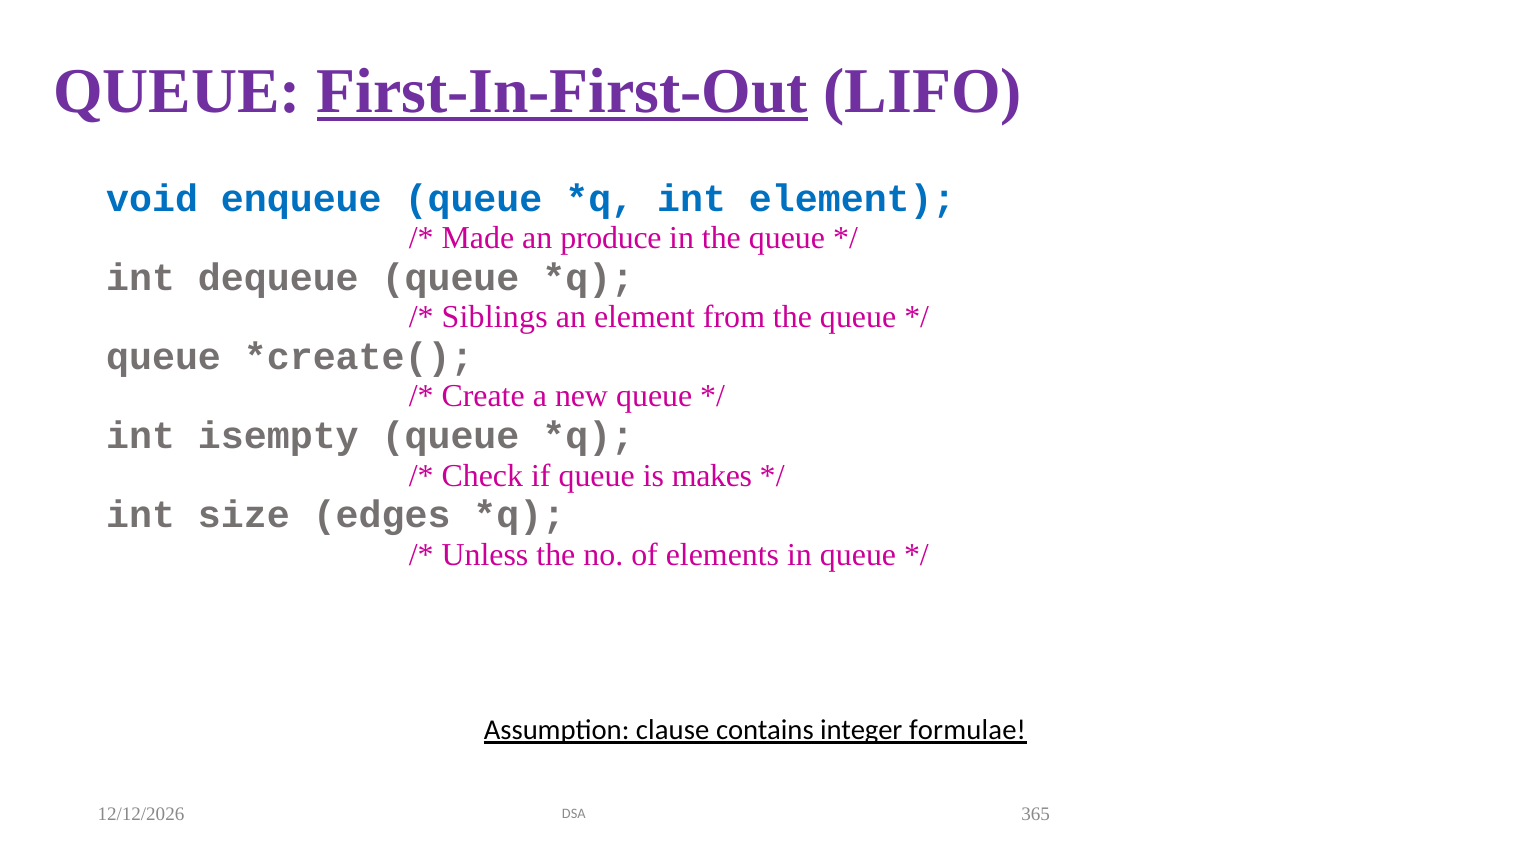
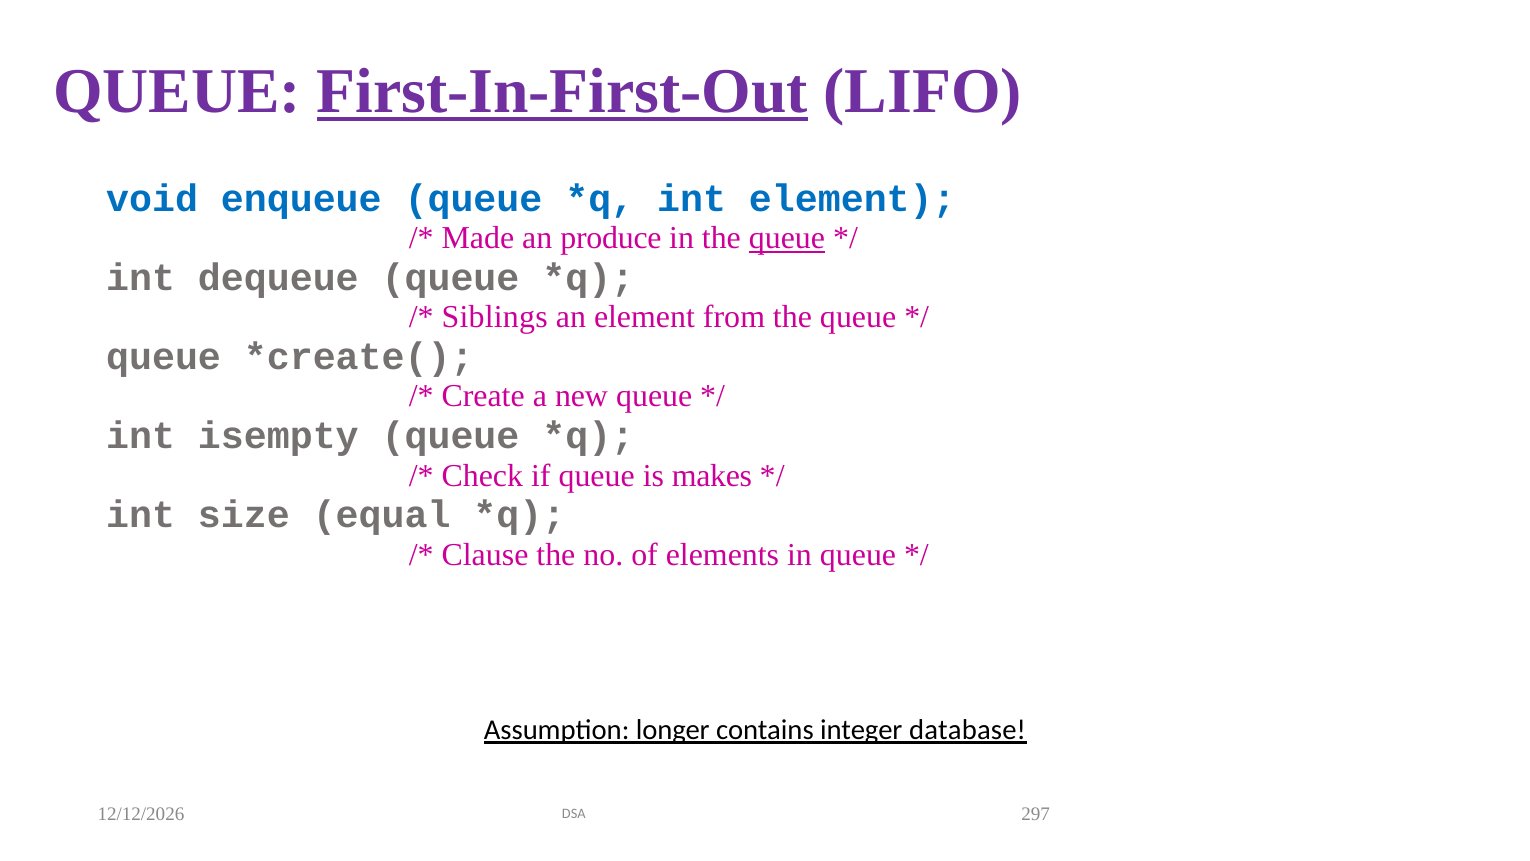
queue at (787, 238) underline: none -> present
edges: edges -> equal
Unless: Unless -> Clause
clause: clause -> longer
formulae: formulae -> database
365: 365 -> 297
